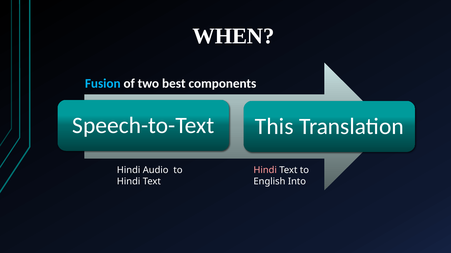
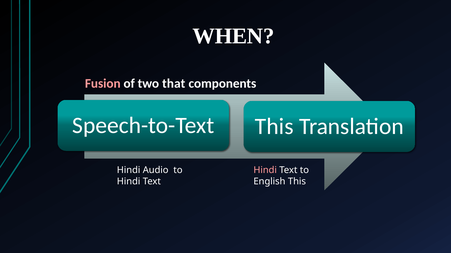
Fusion colour: light blue -> pink
best: best -> that
English Into: Into -> This
